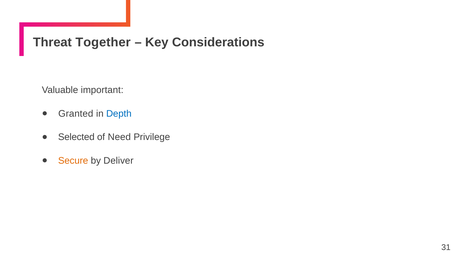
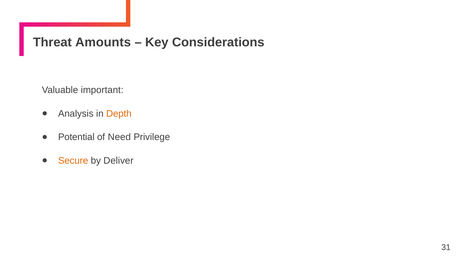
Together: Together -> Amounts
Granted: Granted -> Analysis
Depth colour: blue -> orange
Selected: Selected -> Potential
